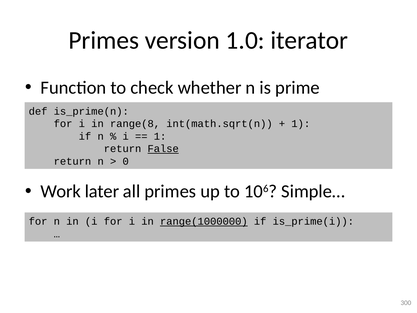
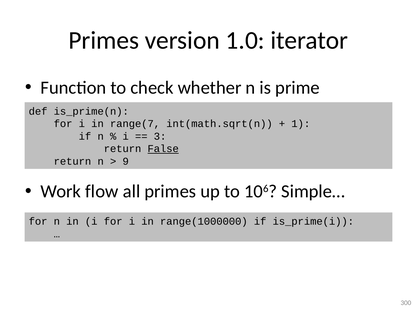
range(8: range(8 -> range(7
1 at (160, 136): 1 -> 3
0: 0 -> 9
later: later -> flow
range(1000000 underline: present -> none
